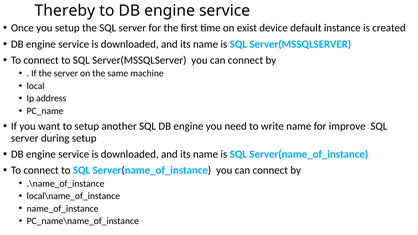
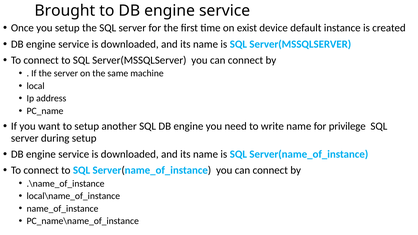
Thereby: Thereby -> Brought
improve: improve -> privilege
